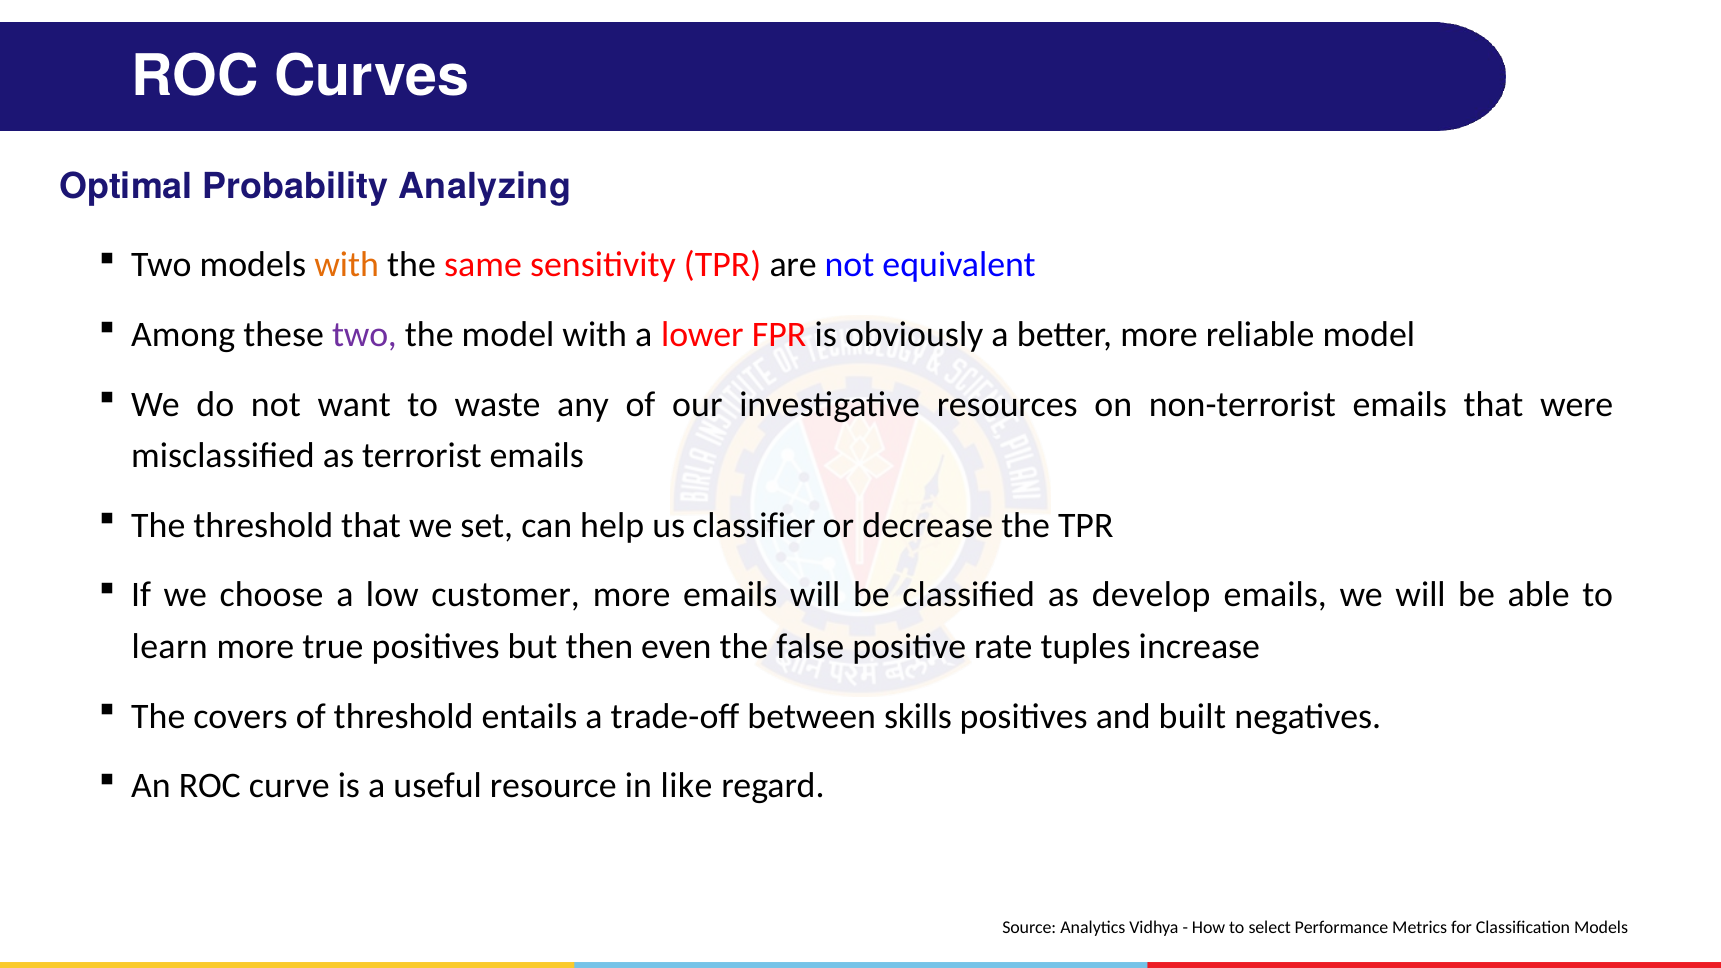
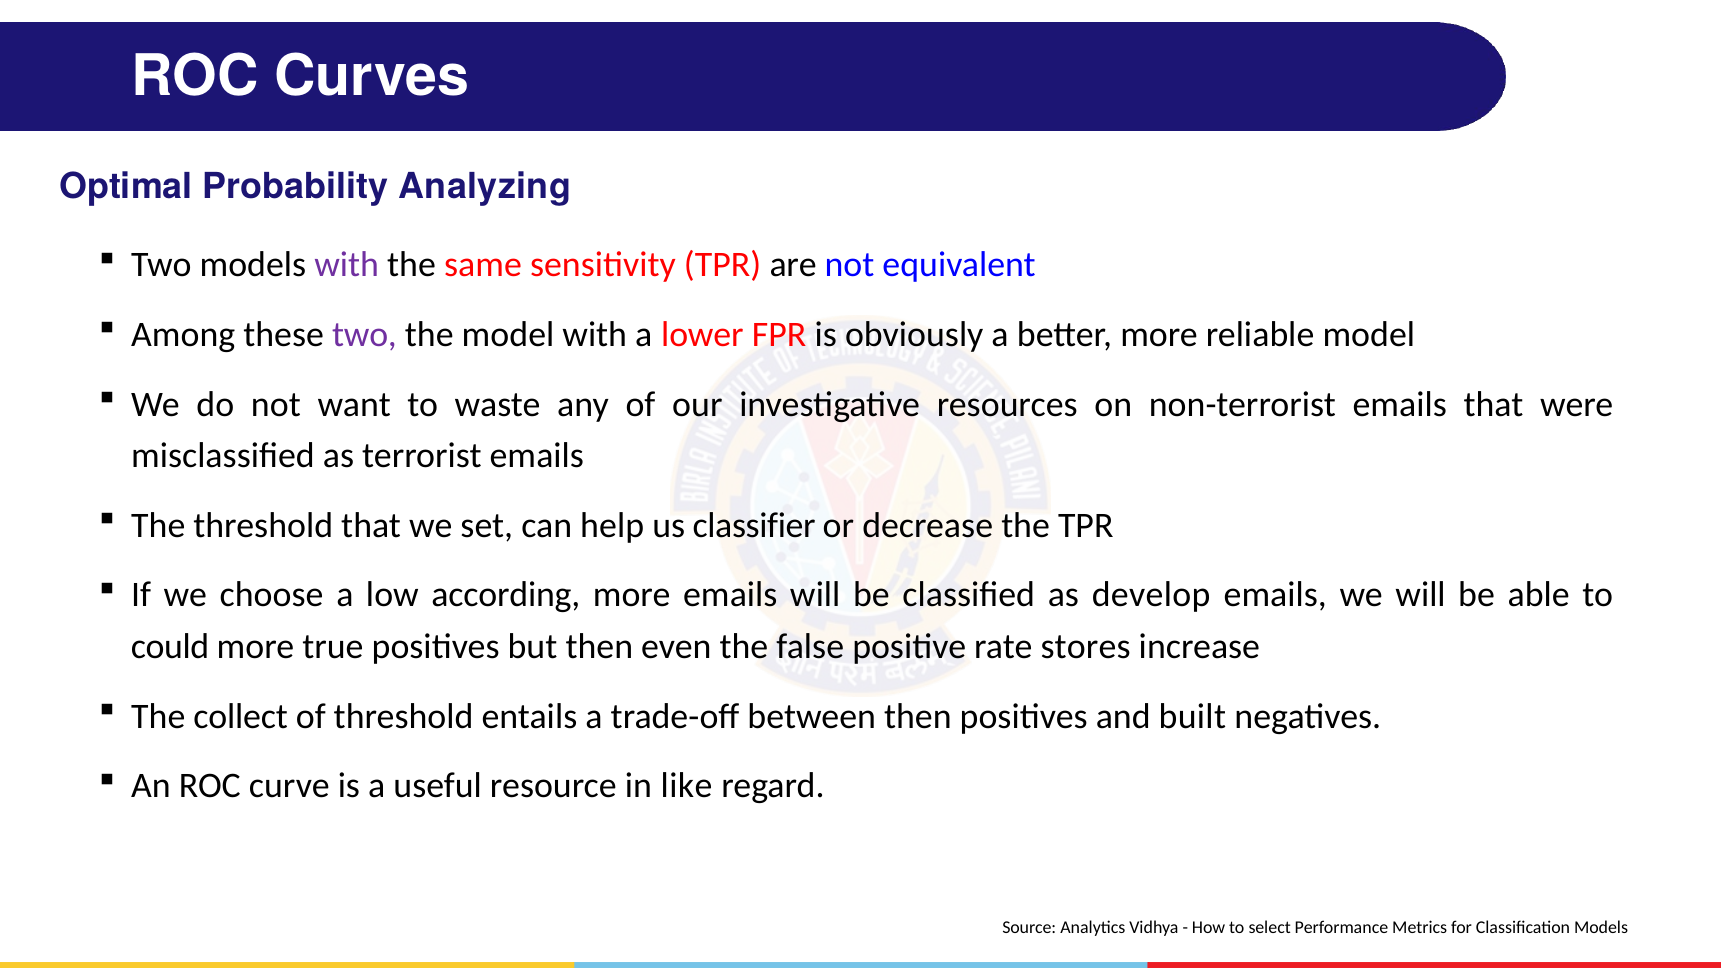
with at (347, 265) colour: orange -> purple
customer: customer -> according
learn: learn -> could
tuples: tuples -> stores
covers: covers -> collect
between skills: skills -> then
